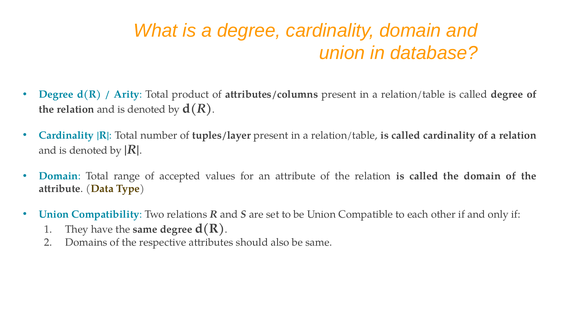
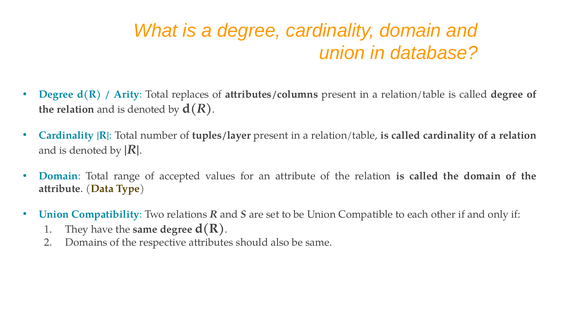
product: product -> replaces
